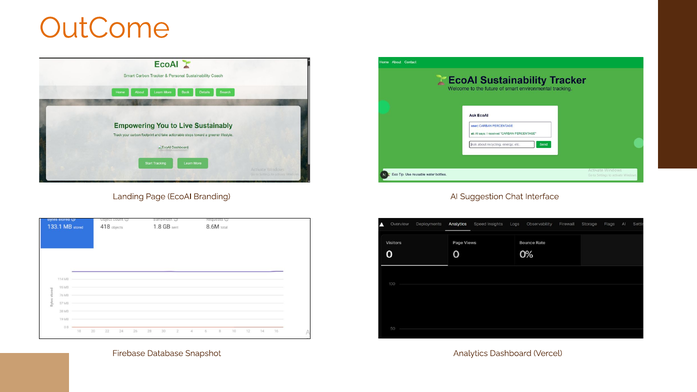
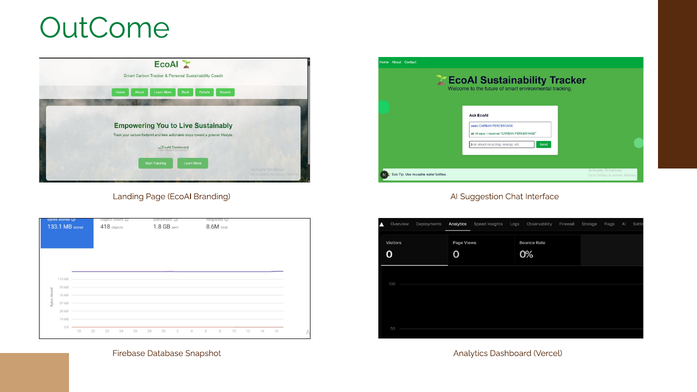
OutCome colour: orange -> green
